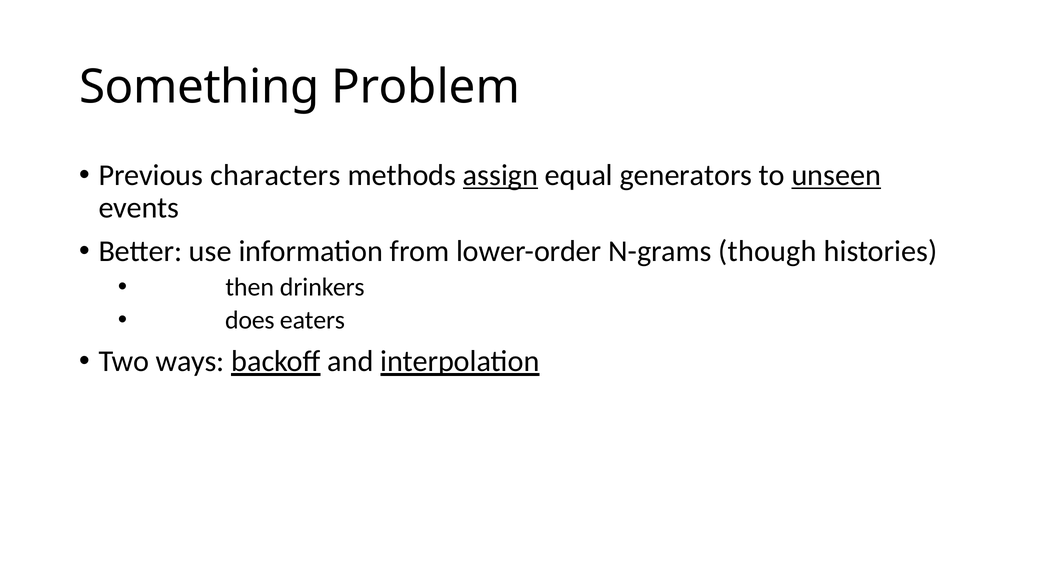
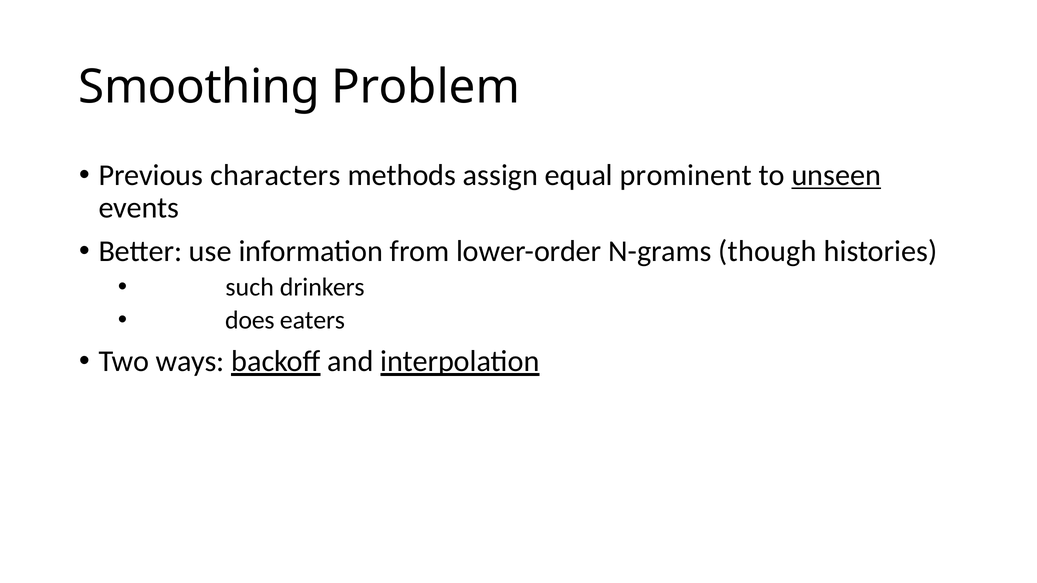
Something: Something -> Smoothing
assign underline: present -> none
generators: generators -> prominent
then: then -> such
